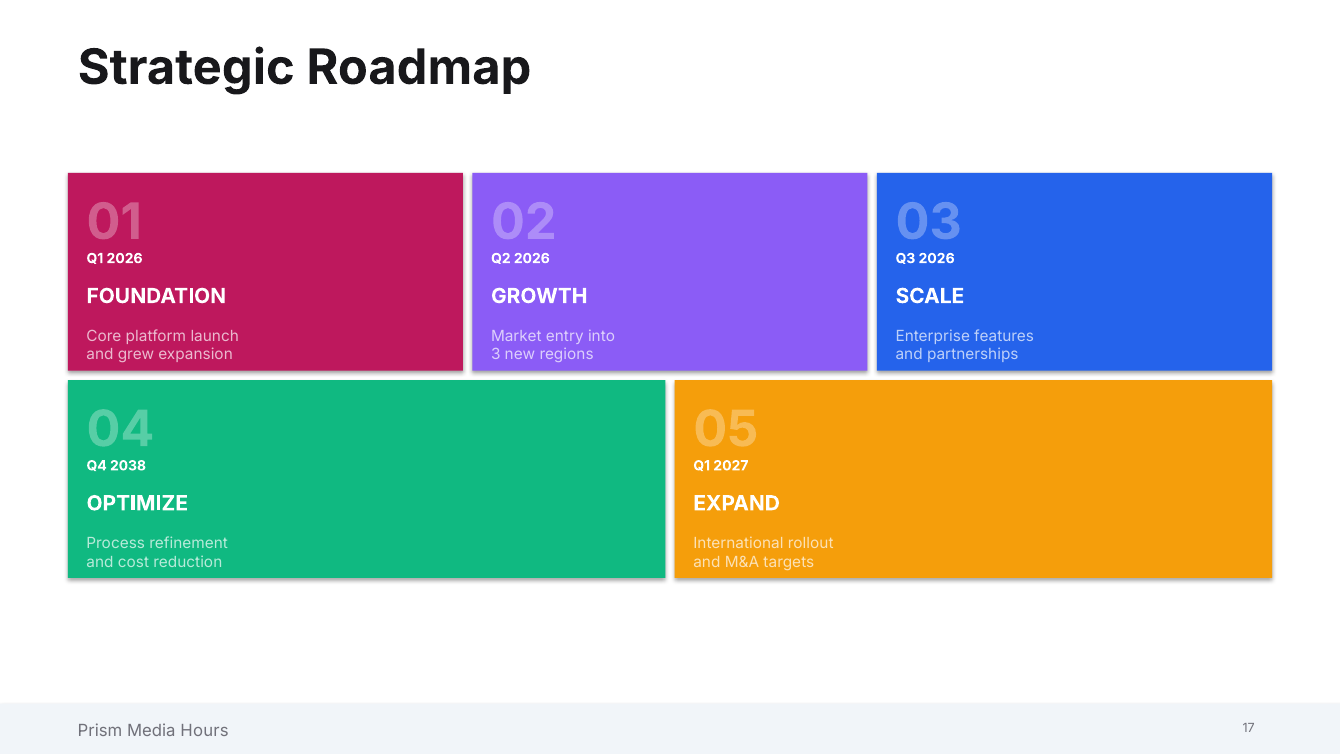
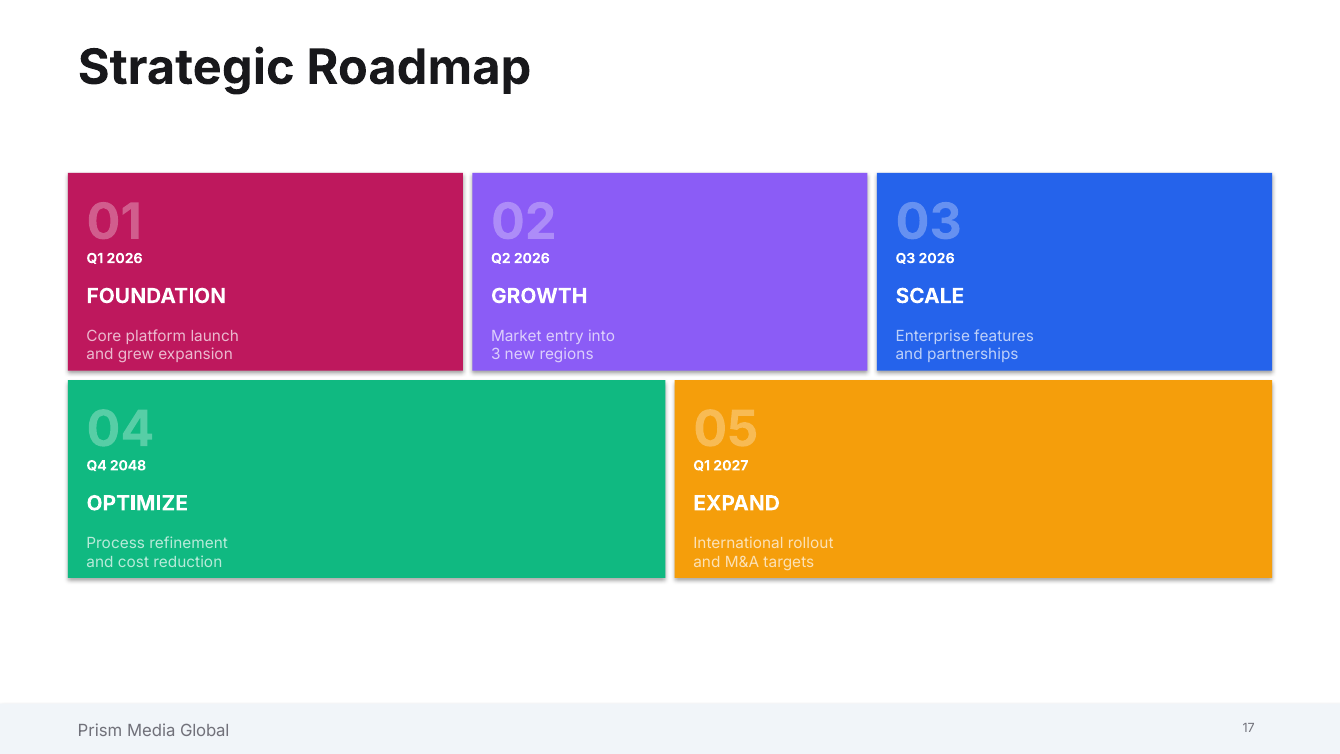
2038: 2038 -> 2048
Hours: Hours -> Global
